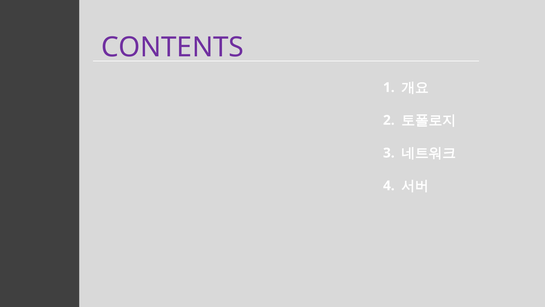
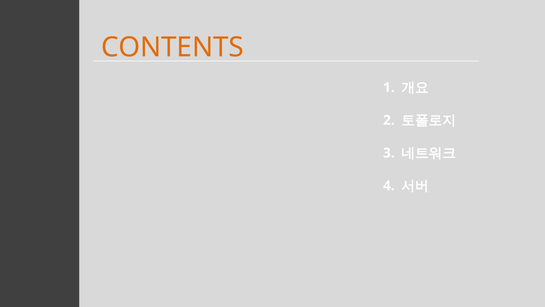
CONTENTS colour: purple -> orange
